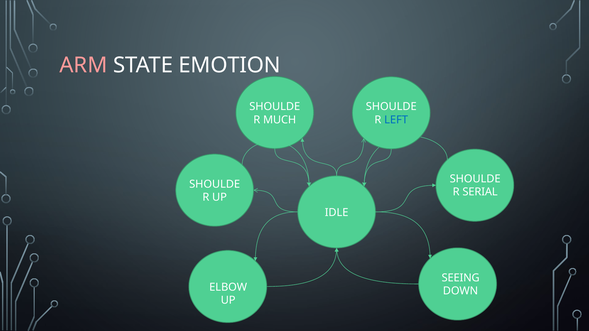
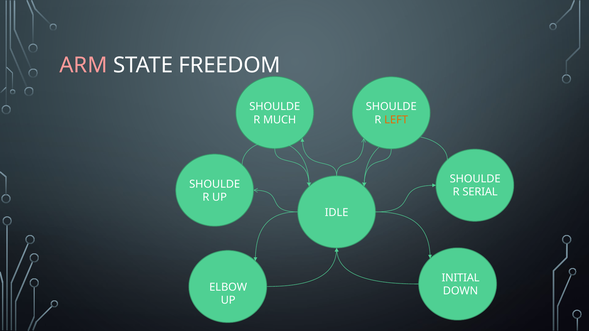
EMOTION: EMOTION -> FREEDOM
LEFT colour: blue -> orange
SEEING: SEEING -> INITIAL
